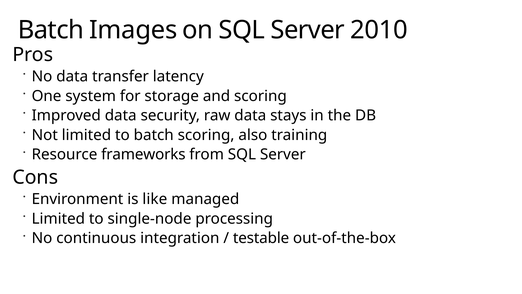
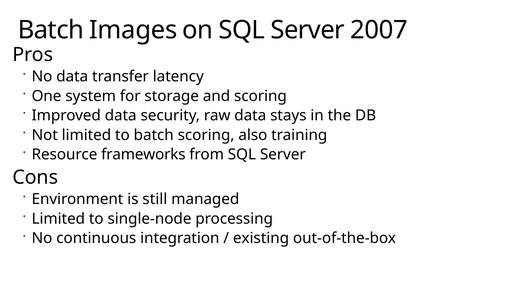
2010: 2010 -> 2007
like: like -> still
testable: testable -> existing
